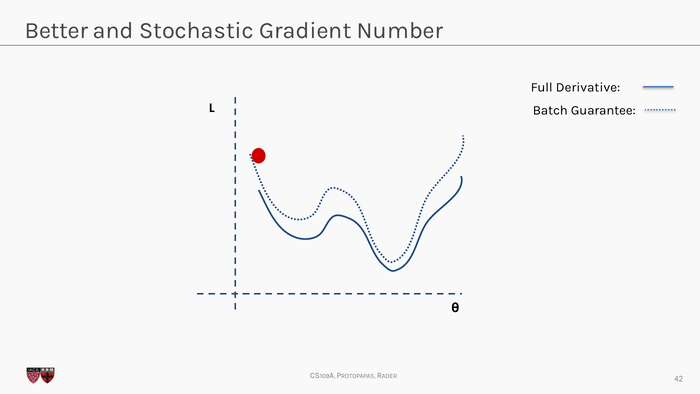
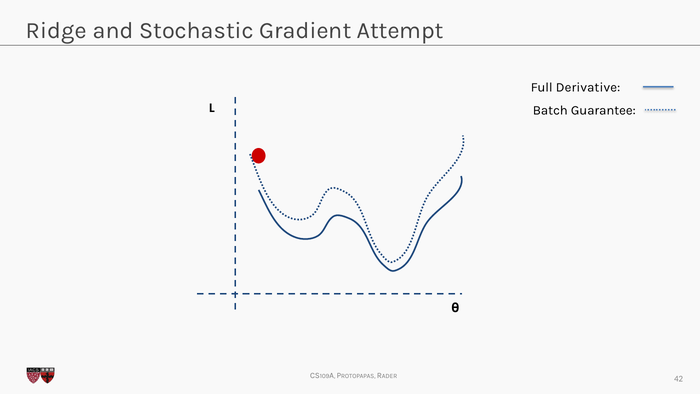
Better: Better -> Ridge
Number: Number -> Attempt
